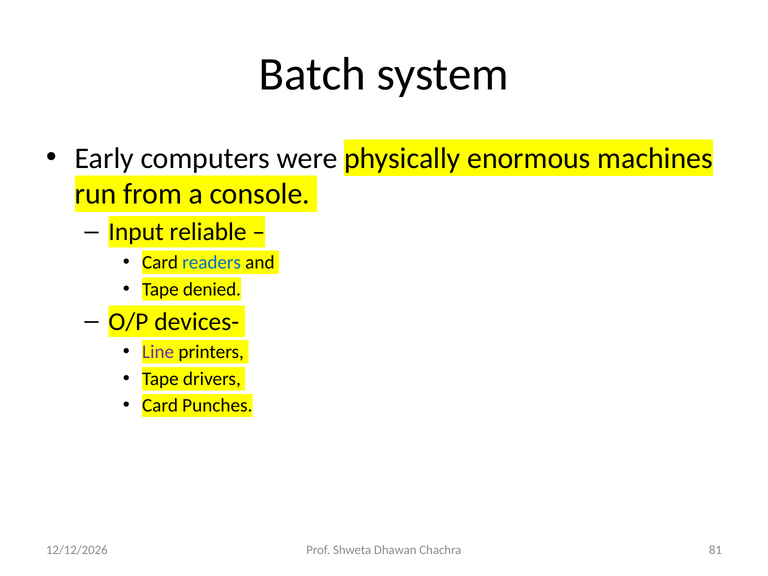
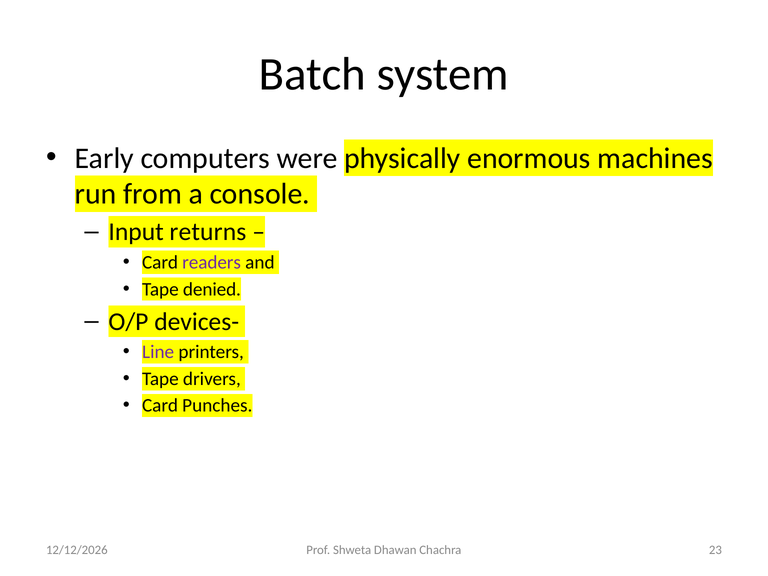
reliable: reliable -> returns
readers colour: blue -> purple
81: 81 -> 23
